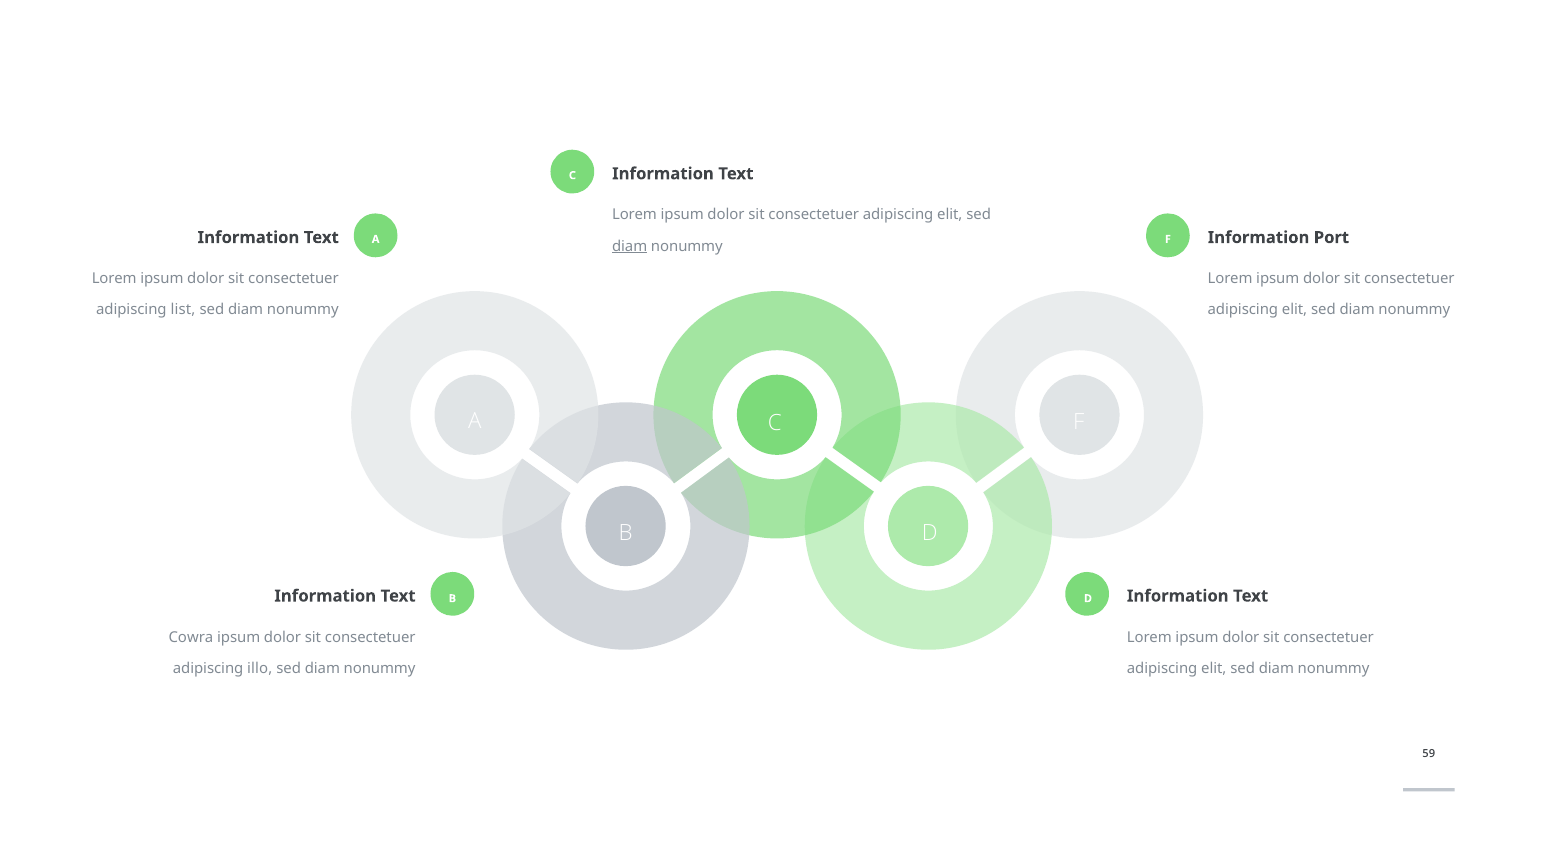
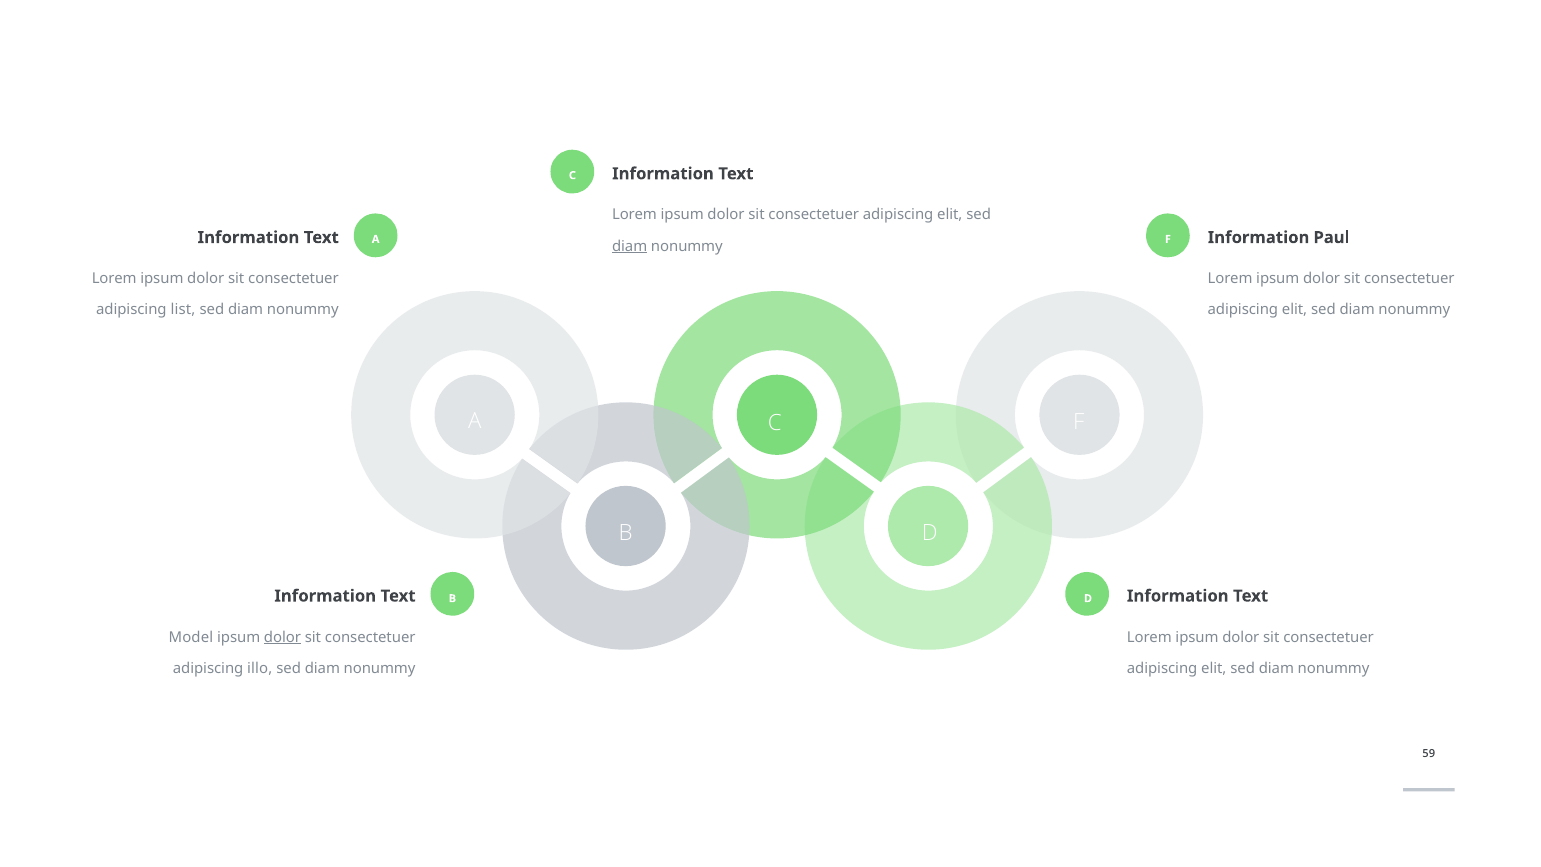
Port: Port -> Paul
Cowra: Cowra -> Model
dolor at (283, 637) underline: none -> present
